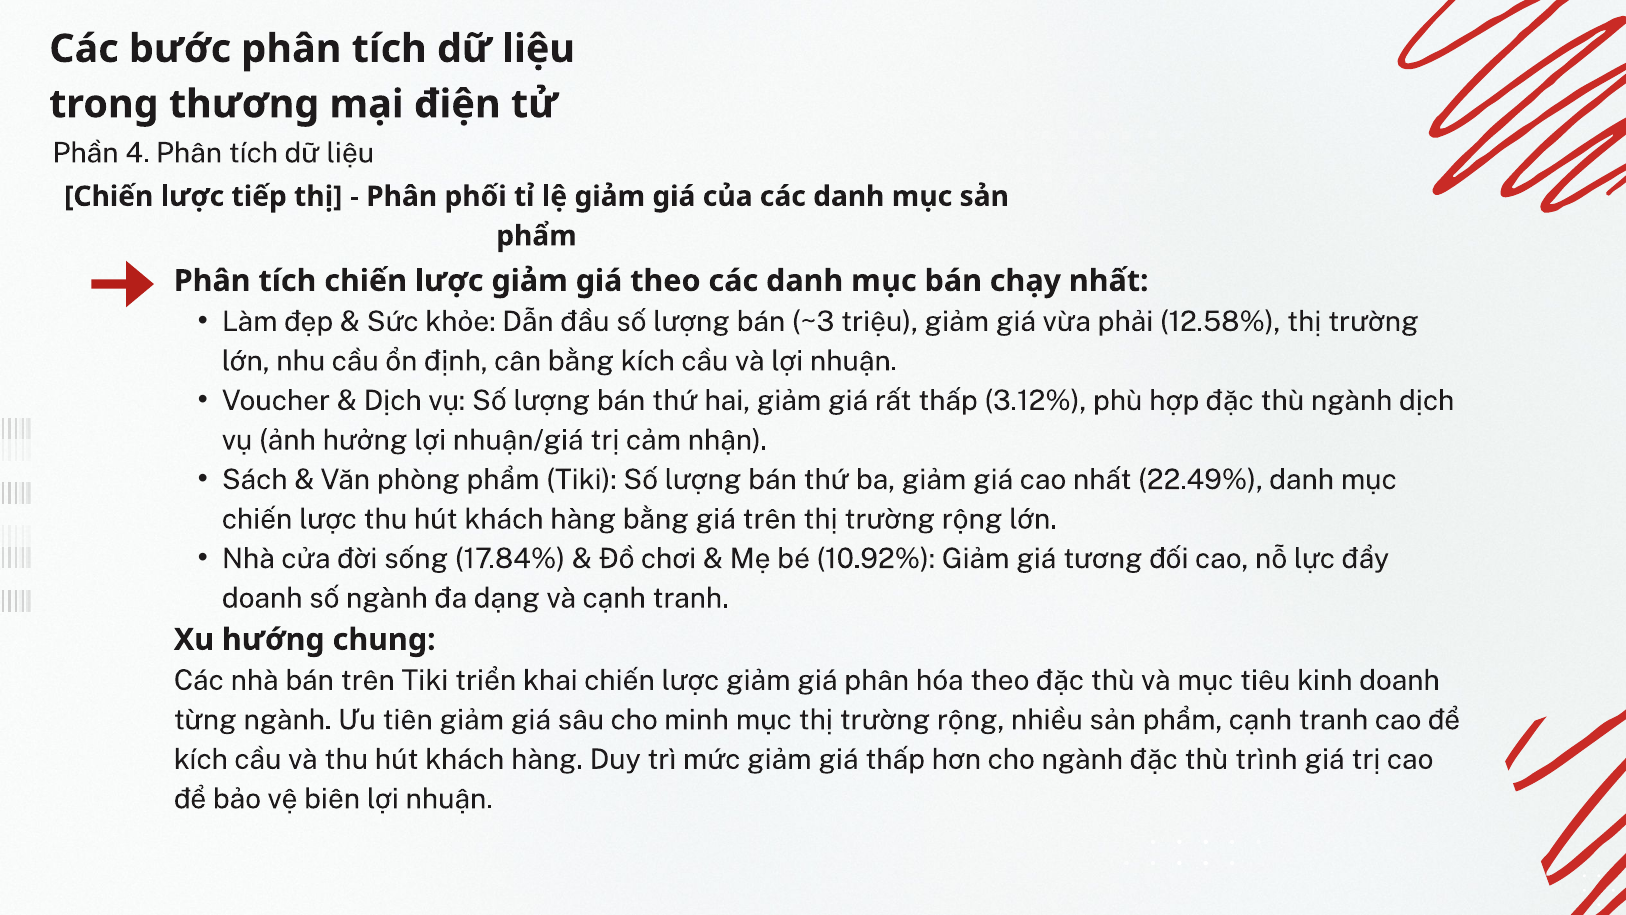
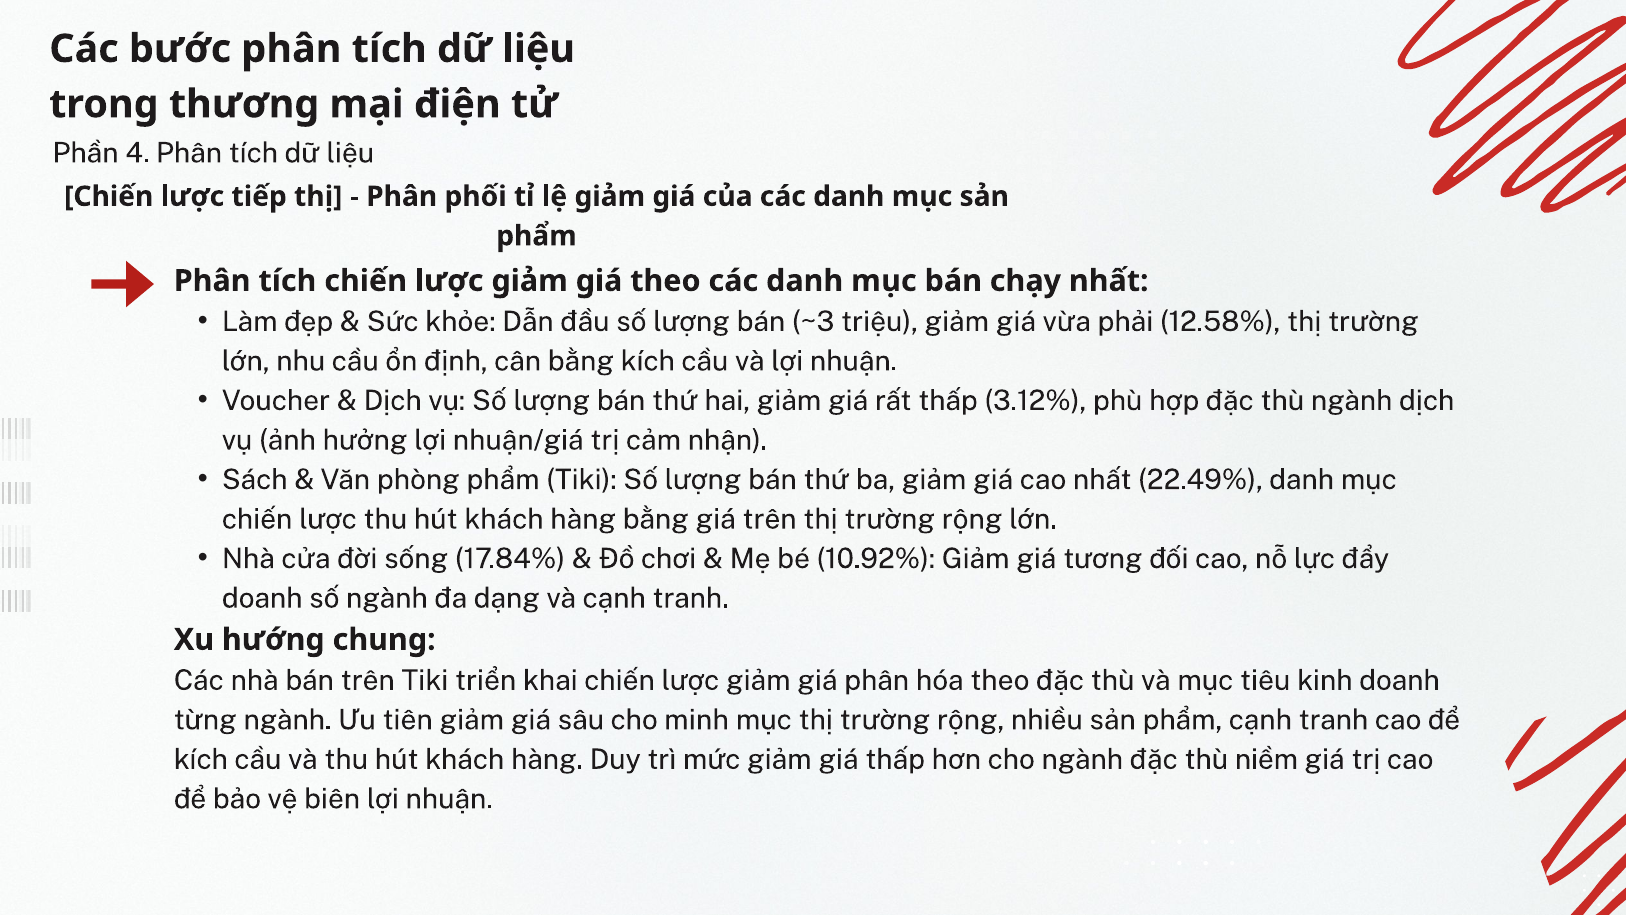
trình: trình -> niềm
